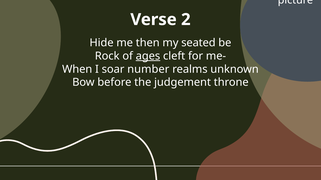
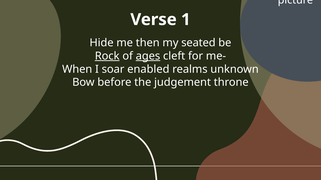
2: 2 -> 1
Rock underline: none -> present
number: number -> enabled
